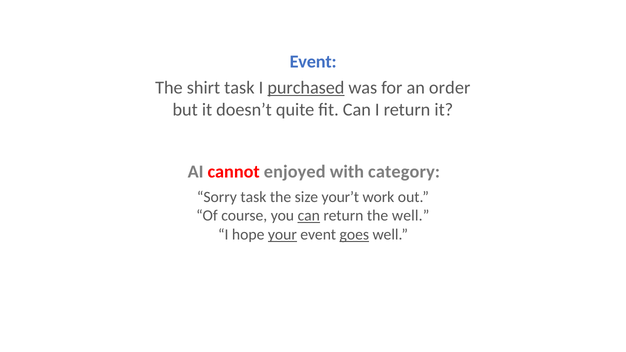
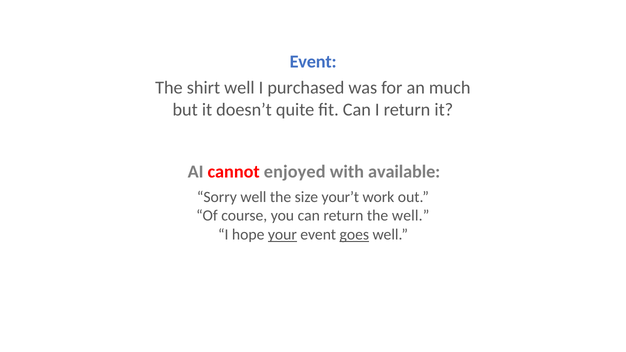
shirt task: task -> well
purchased underline: present -> none
order: order -> much
category: category -> available
Sorry task: task -> well
can at (309, 216) underline: present -> none
